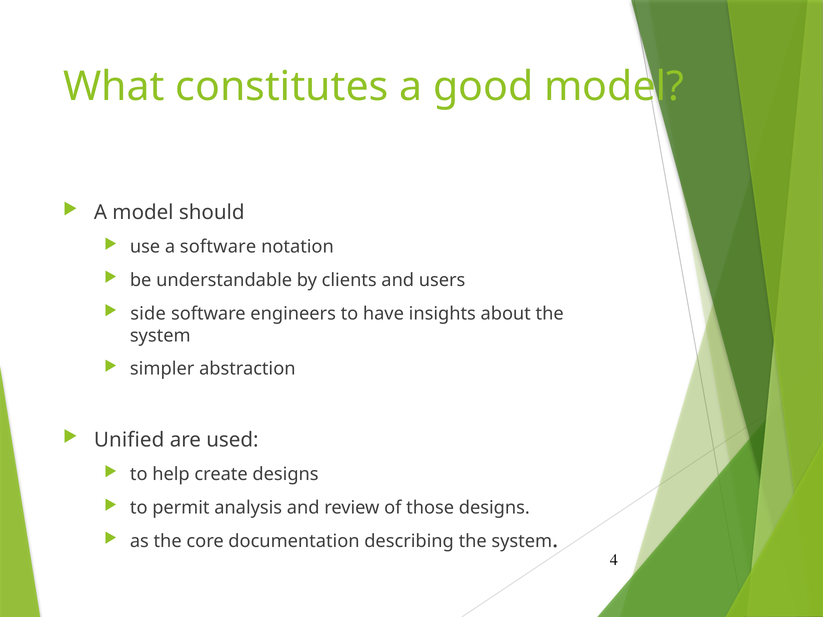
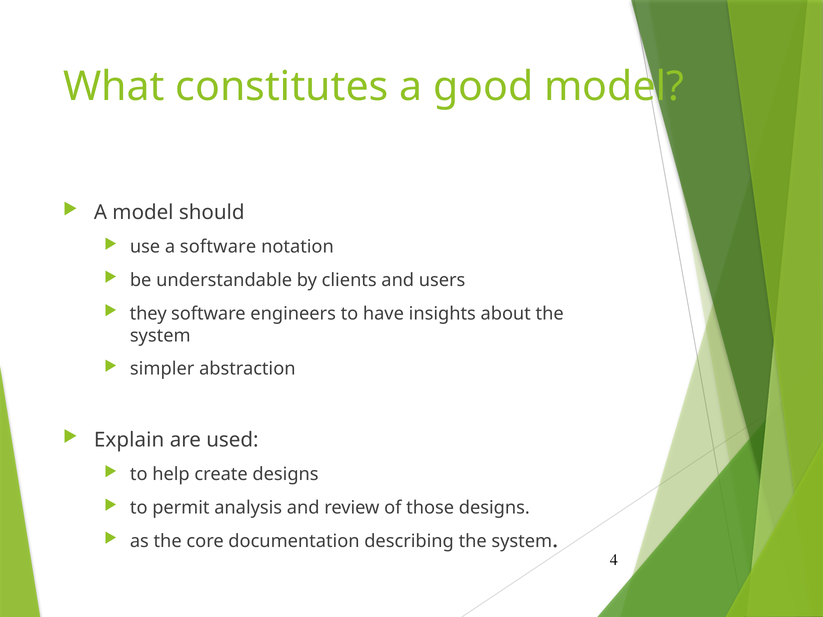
side: side -> they
Unified: Unified -> Explain
